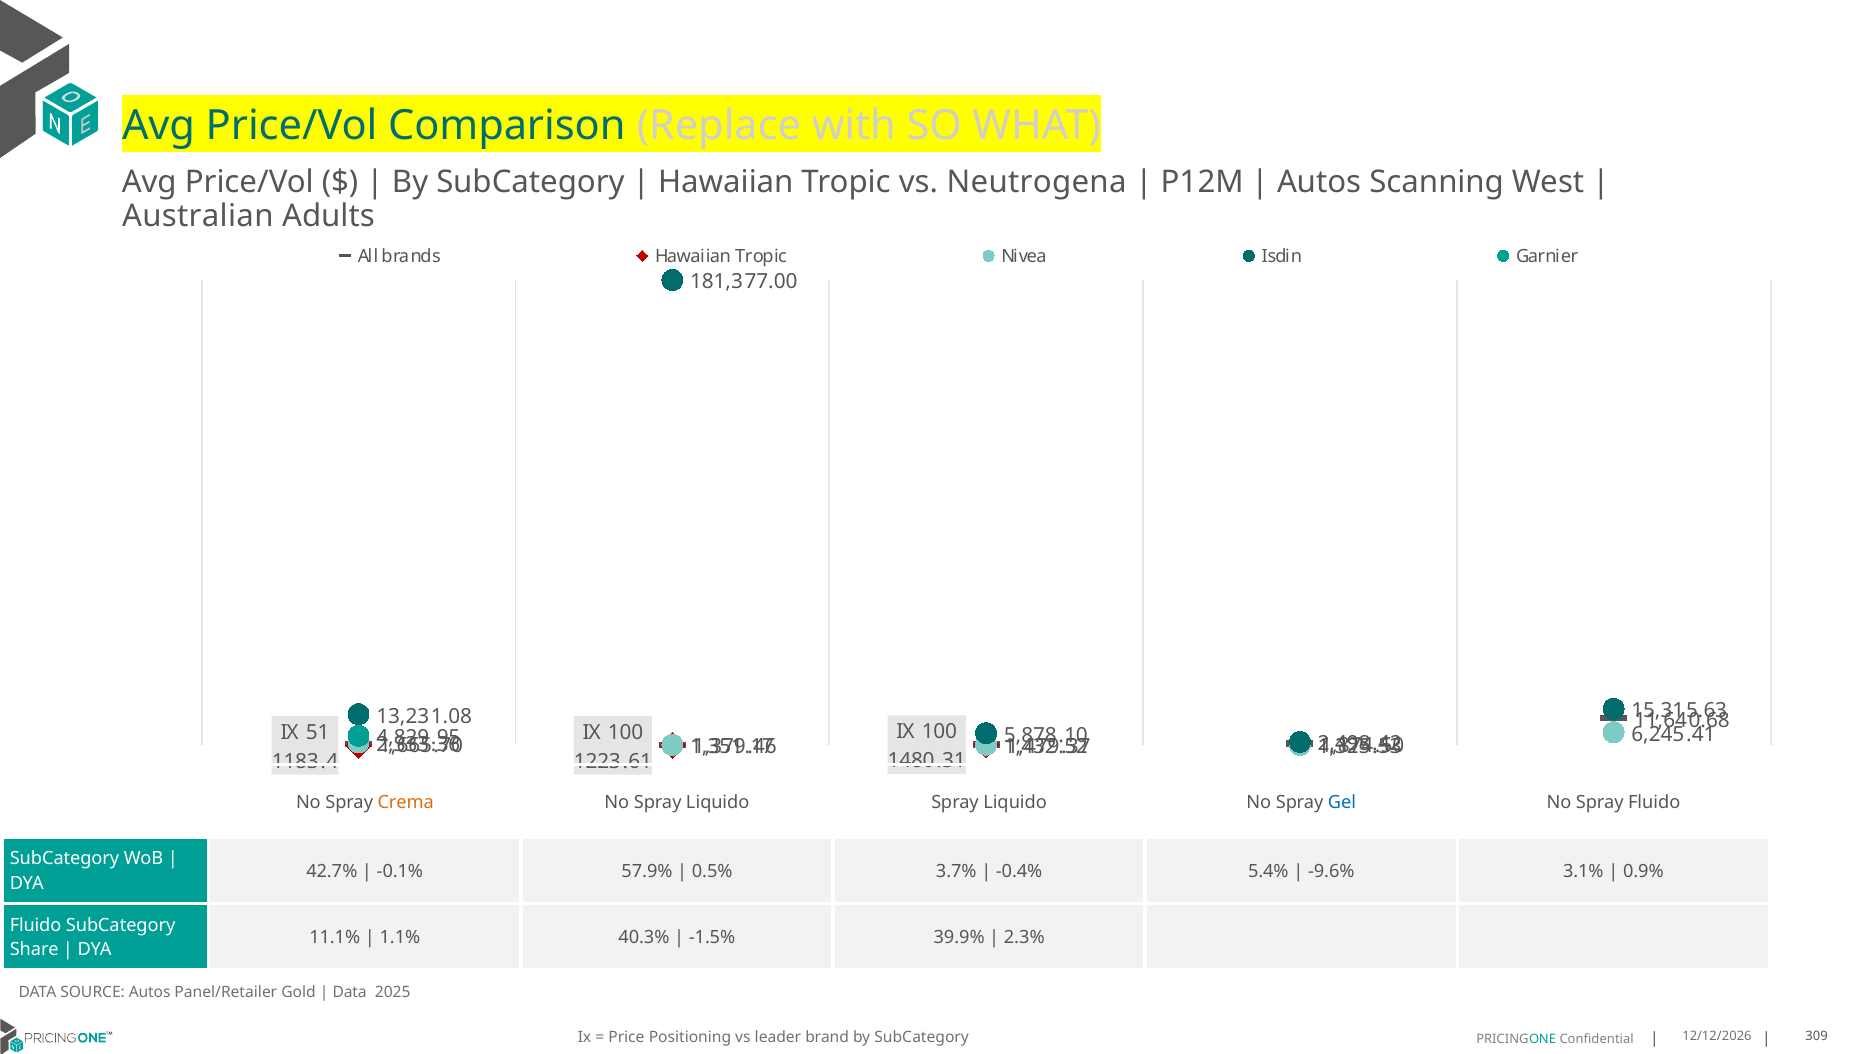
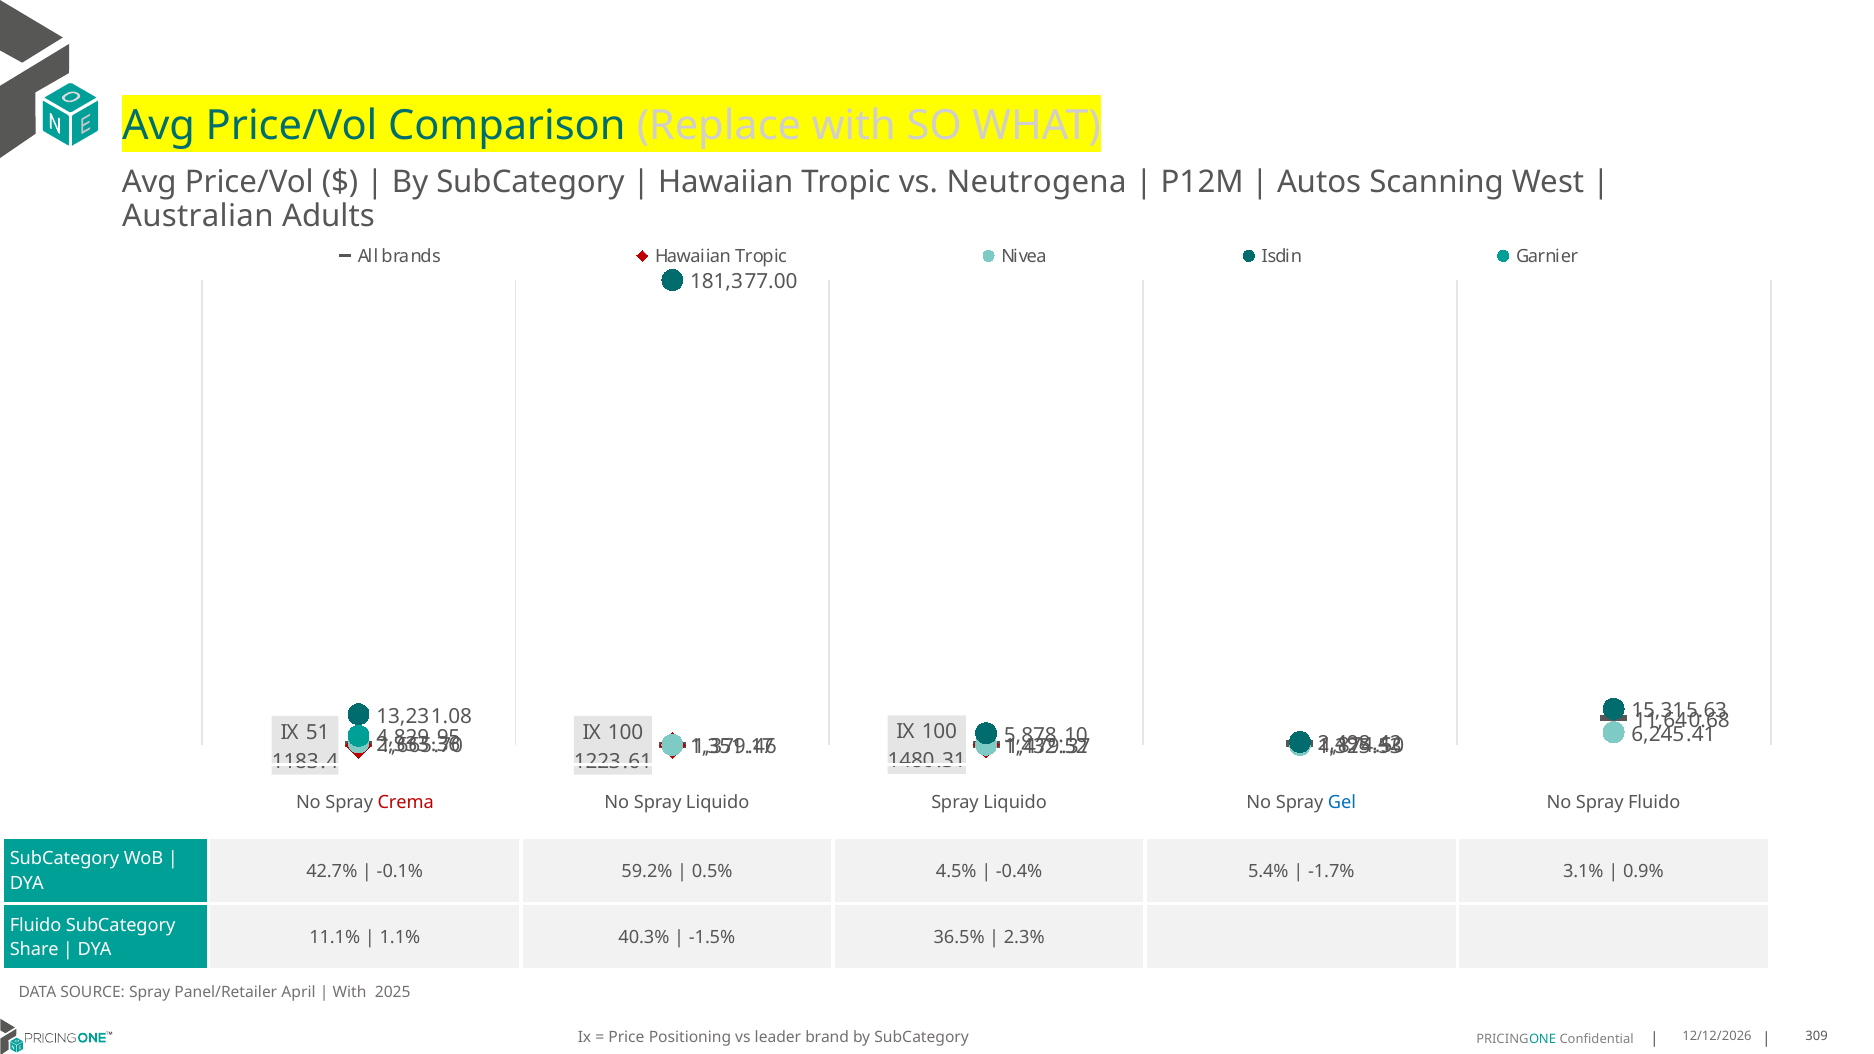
Crema colour: orange -> red
57.9%: 57.9% -> 59.2%
3.7%: 3.7% -> 4.5%
-9.6%: -9.6% -> -1.7%
39.9%: 39.9% -> 36.5%
SOURCE Autos: Autos -> Spray
Gold: Gold -> April
Data at (350, 993): Data -> With
